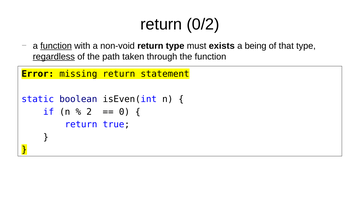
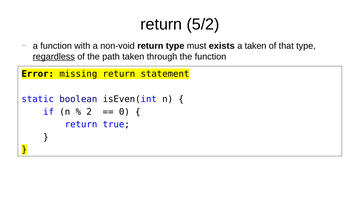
0/2: 0/2 -> 5/2
function at (56, 46) underline: present -> none
a being: being -> taken
